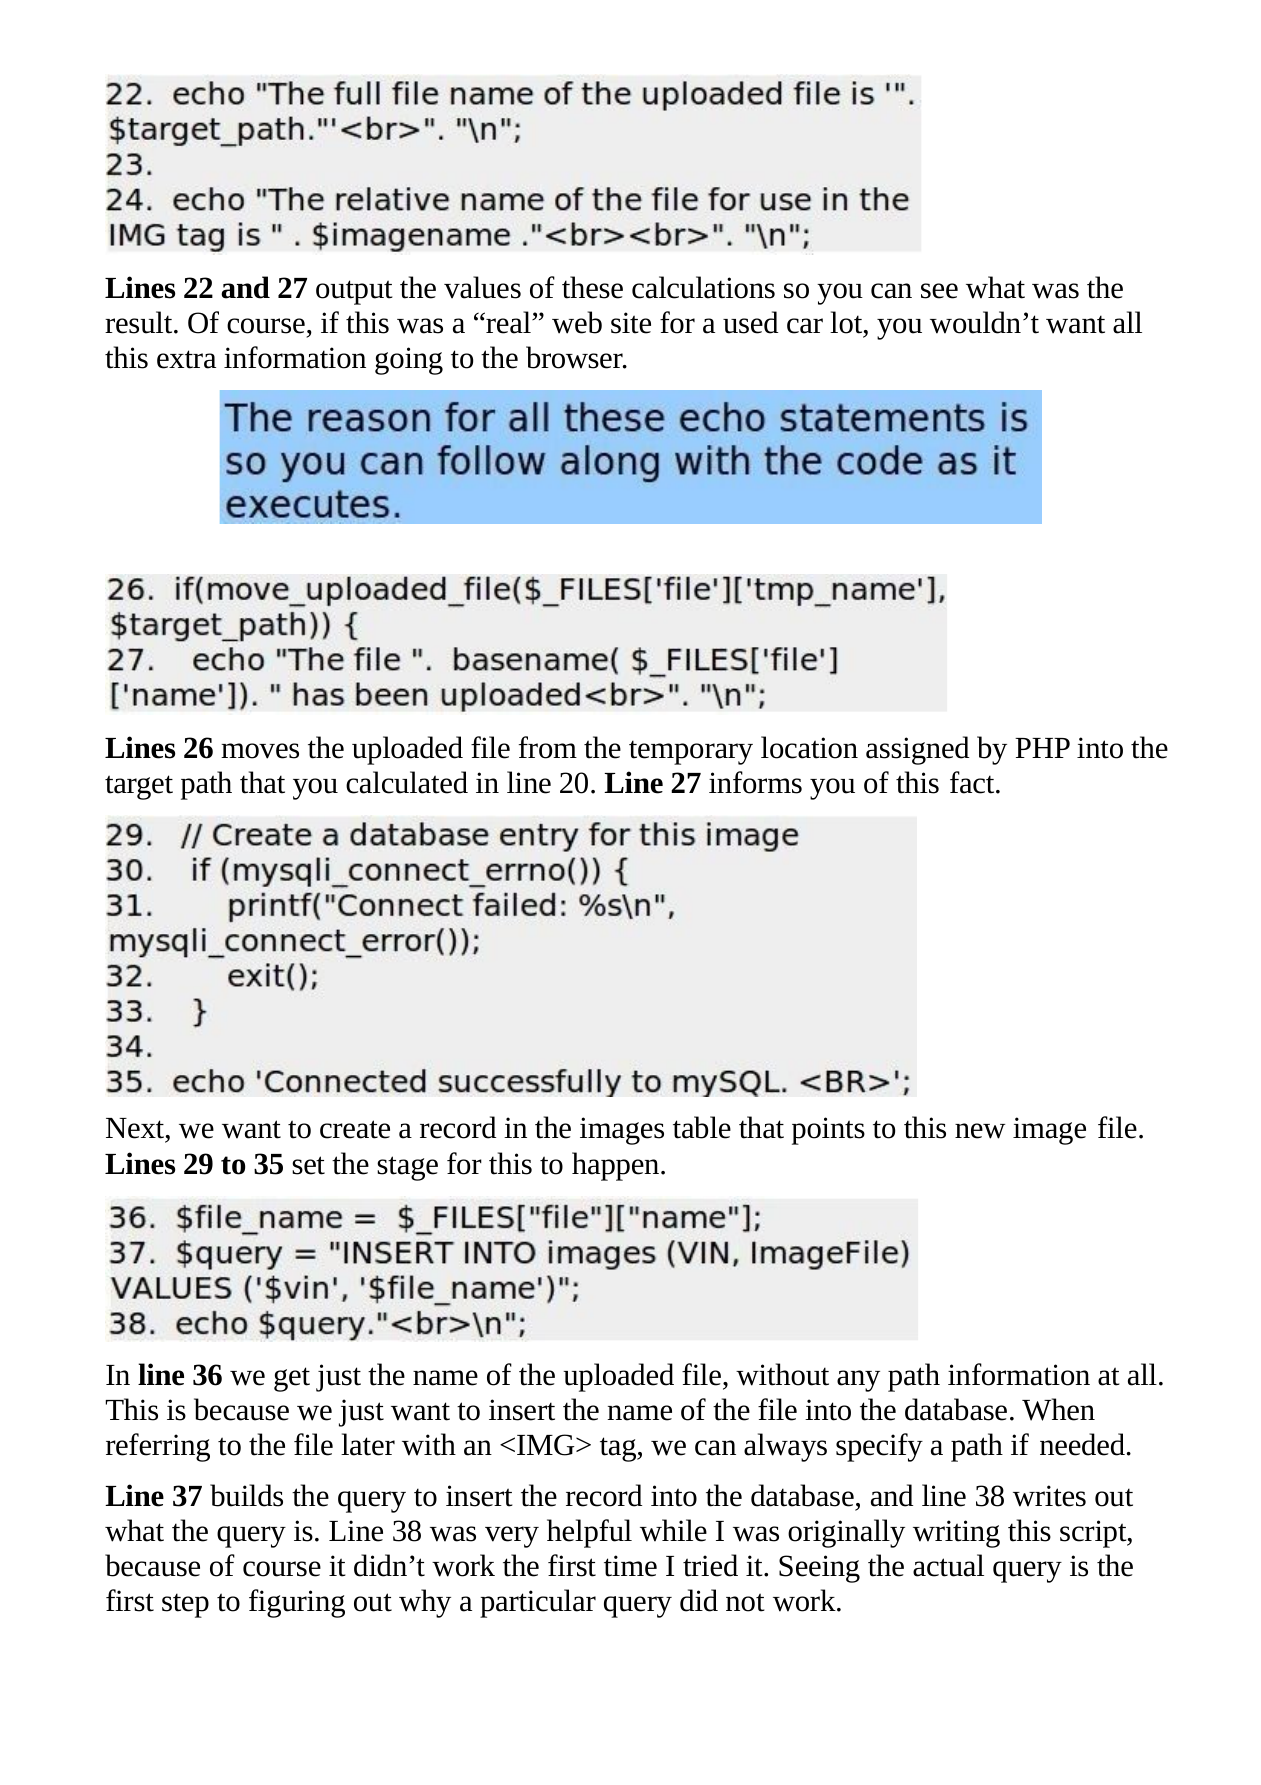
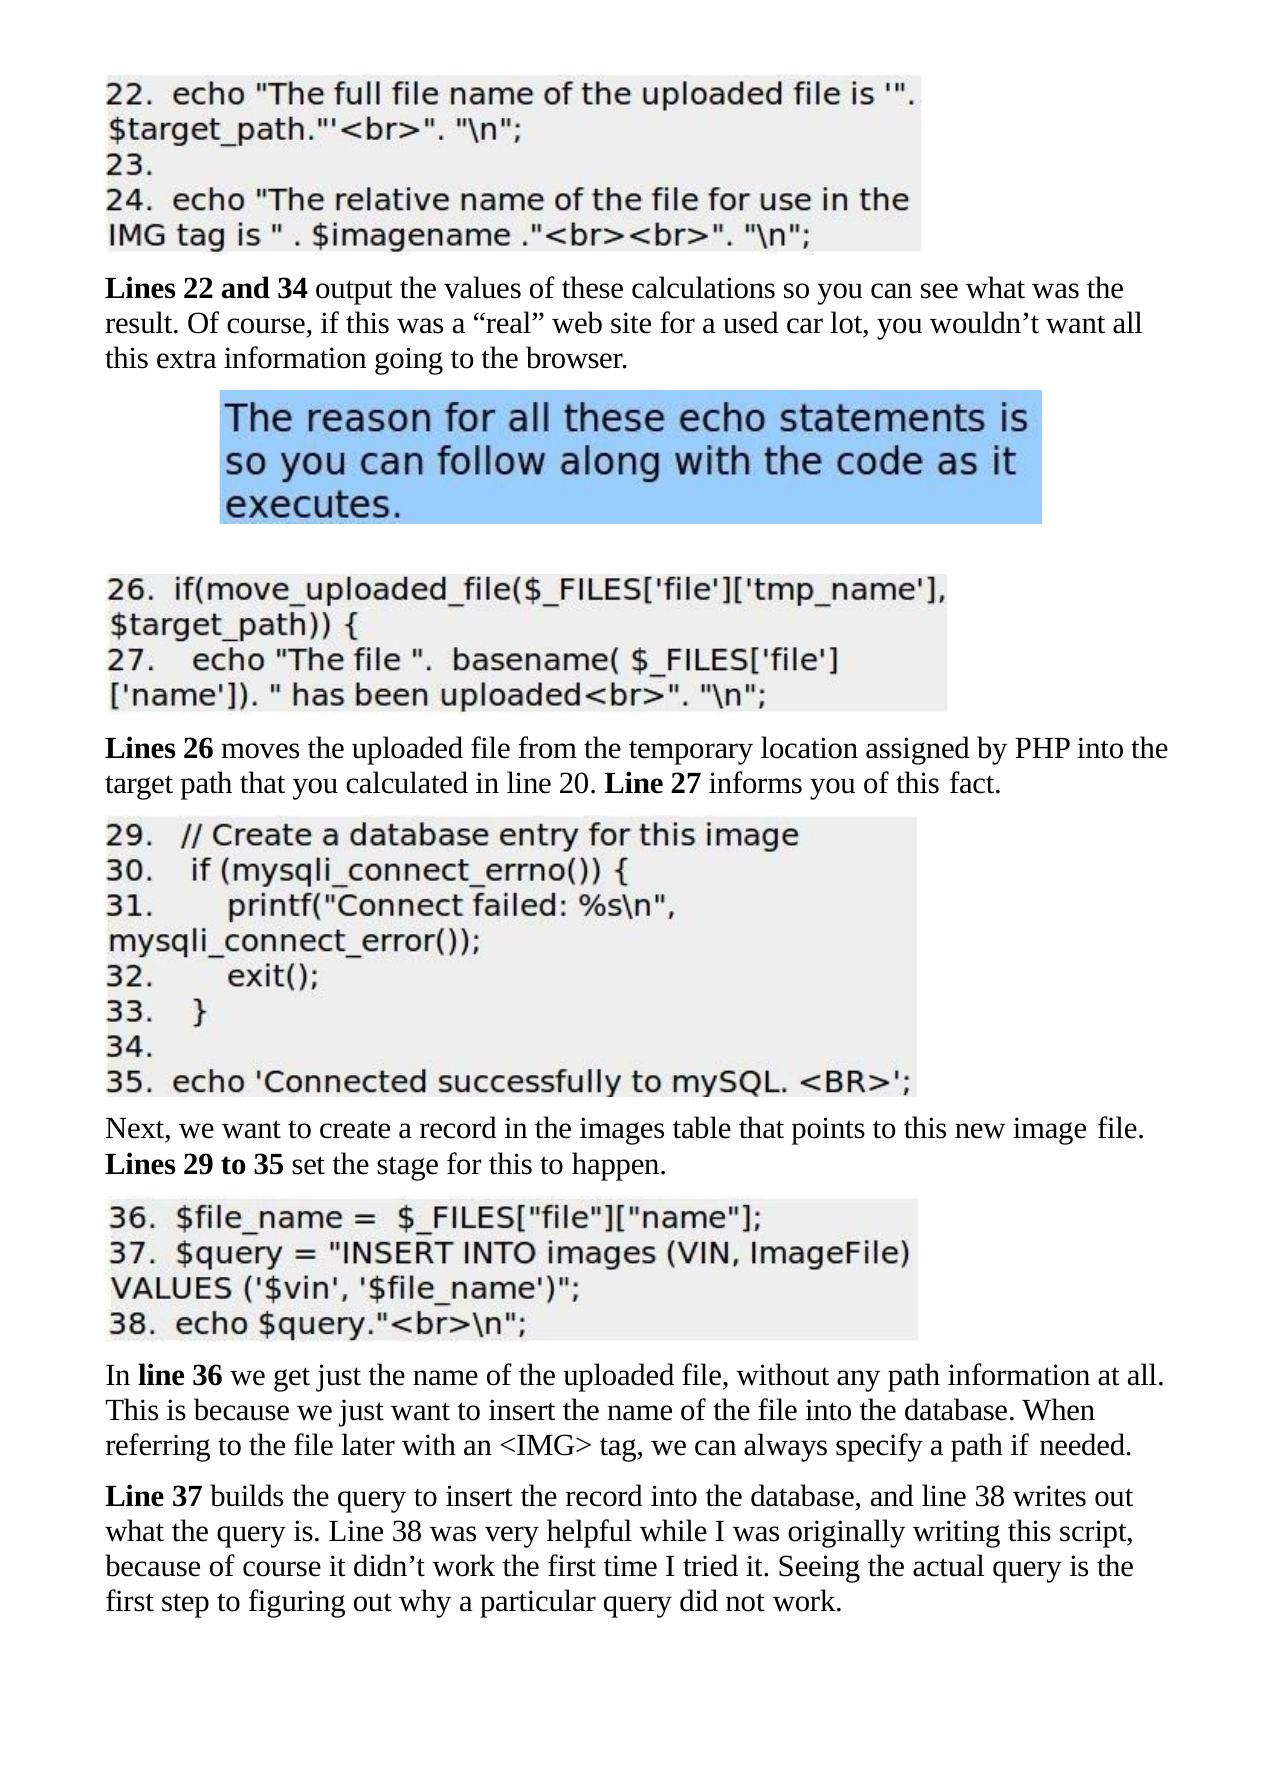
and 27: 27 -> 34
